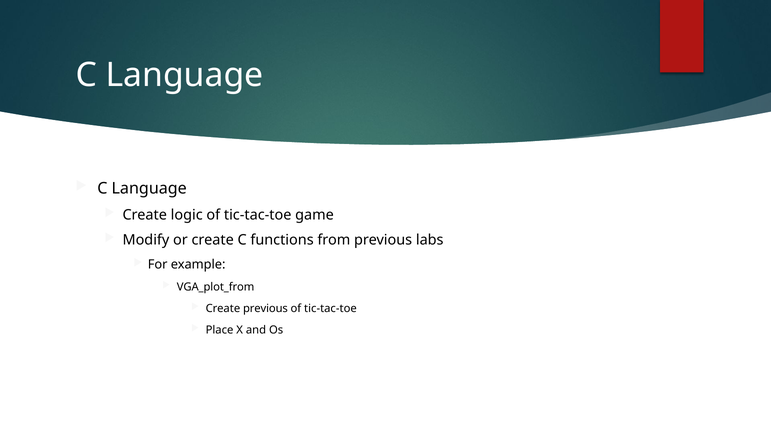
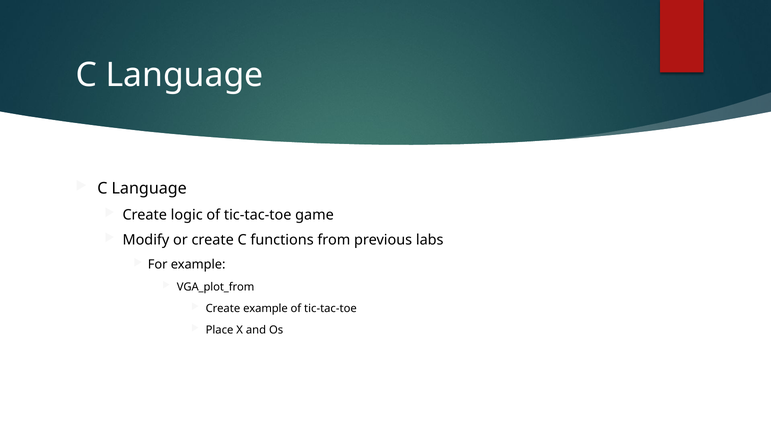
Create previous: previous -> example
